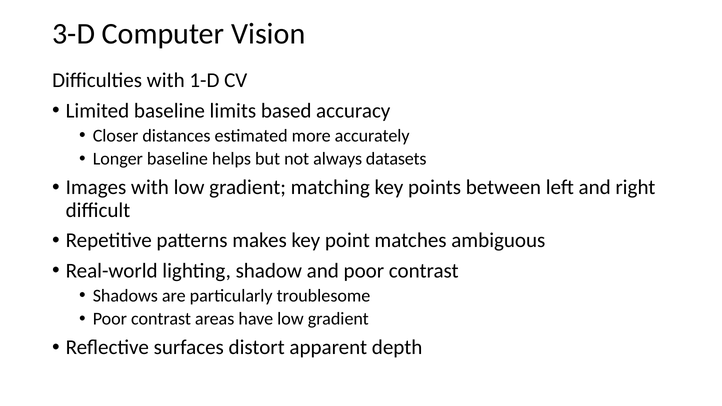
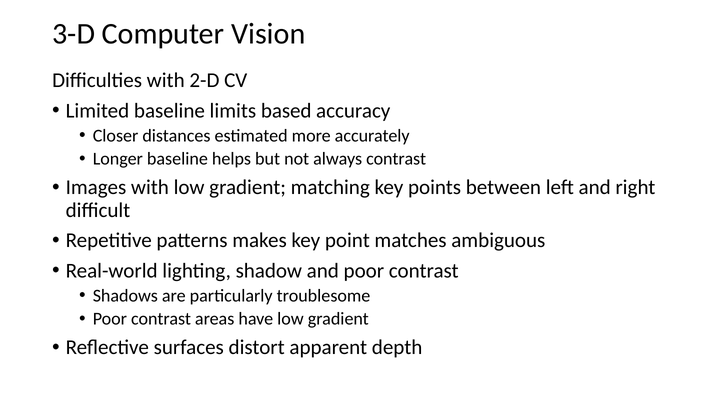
1-D: 1-D -> 2-D
always datasets: datasets -> contrast
